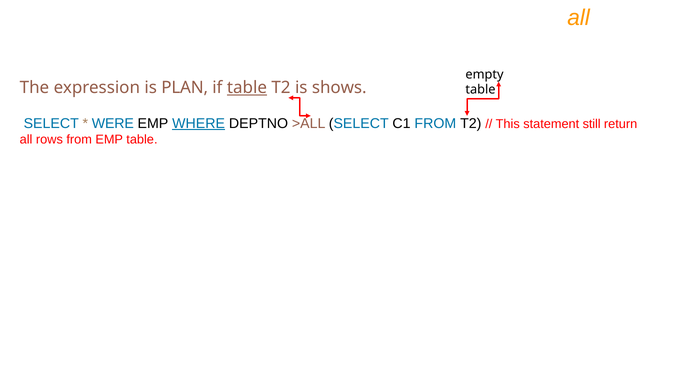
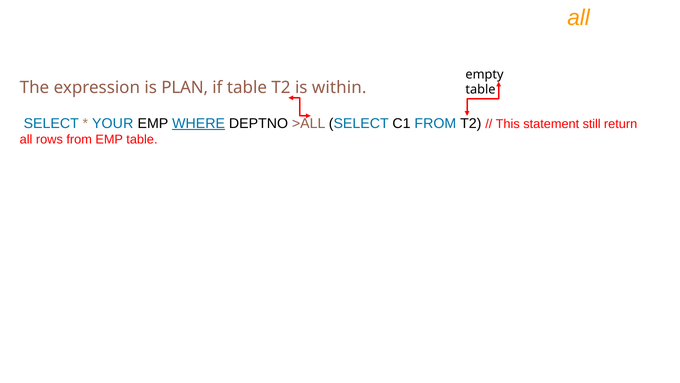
table at (247, 88) underline: present -> none
shows: shows -> within
WERE: WERE -> YOUR
